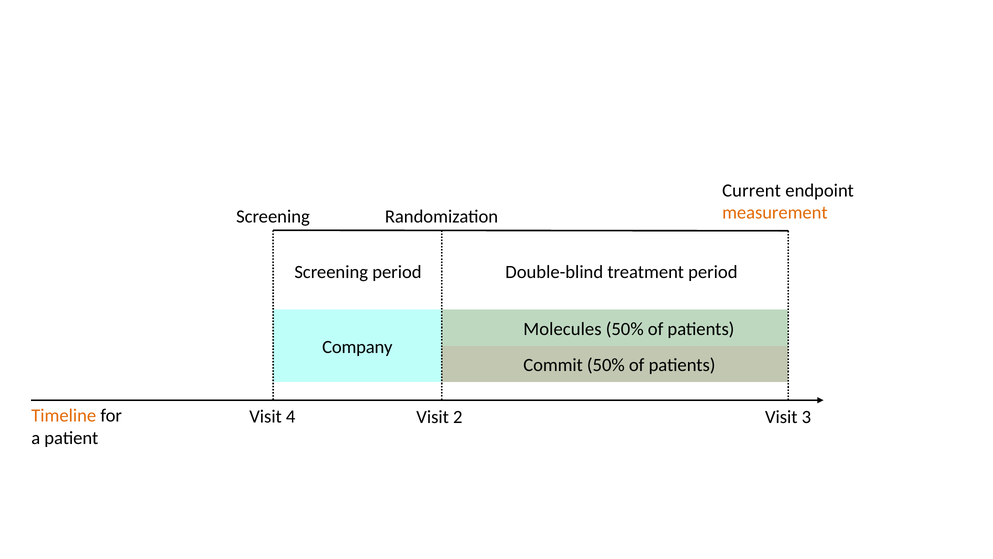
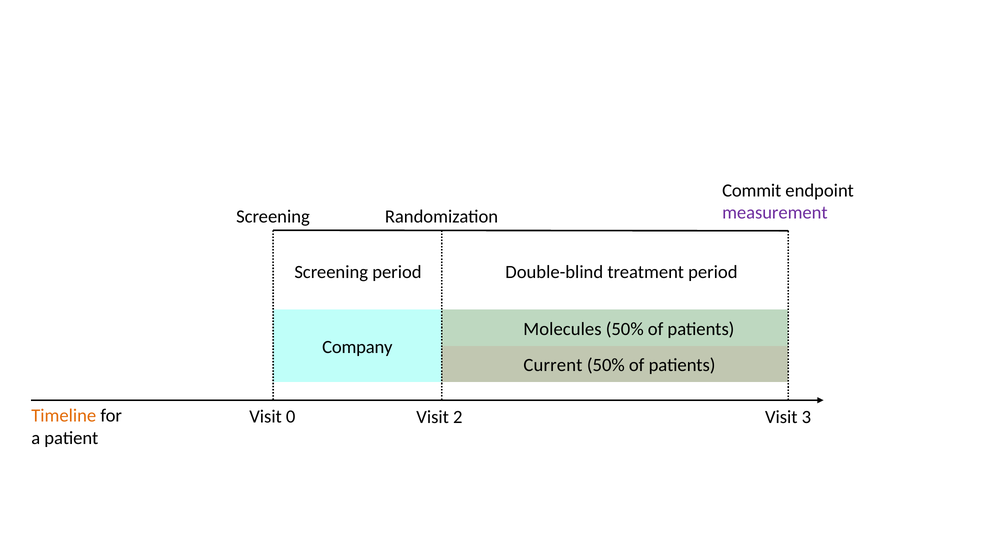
Current: Current -> Commit
measurement colour: orange -> purple
Commit: Commit -> Current
4: 4 -> 0
